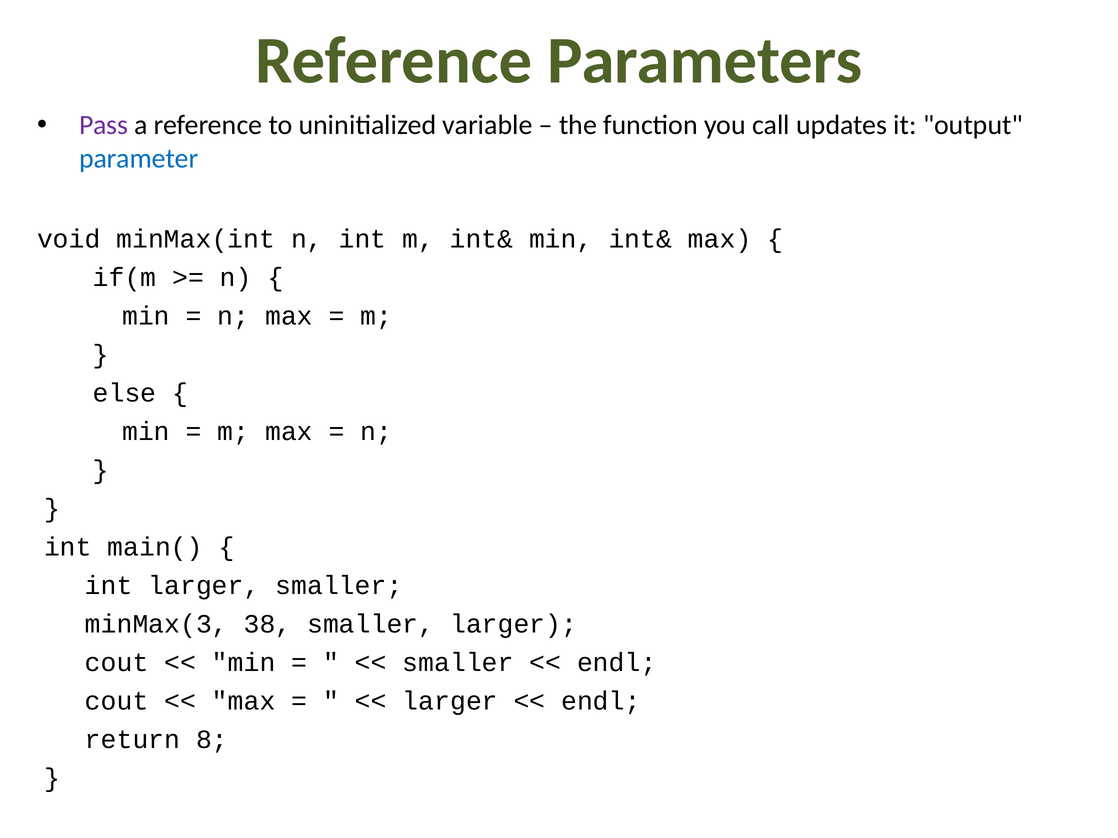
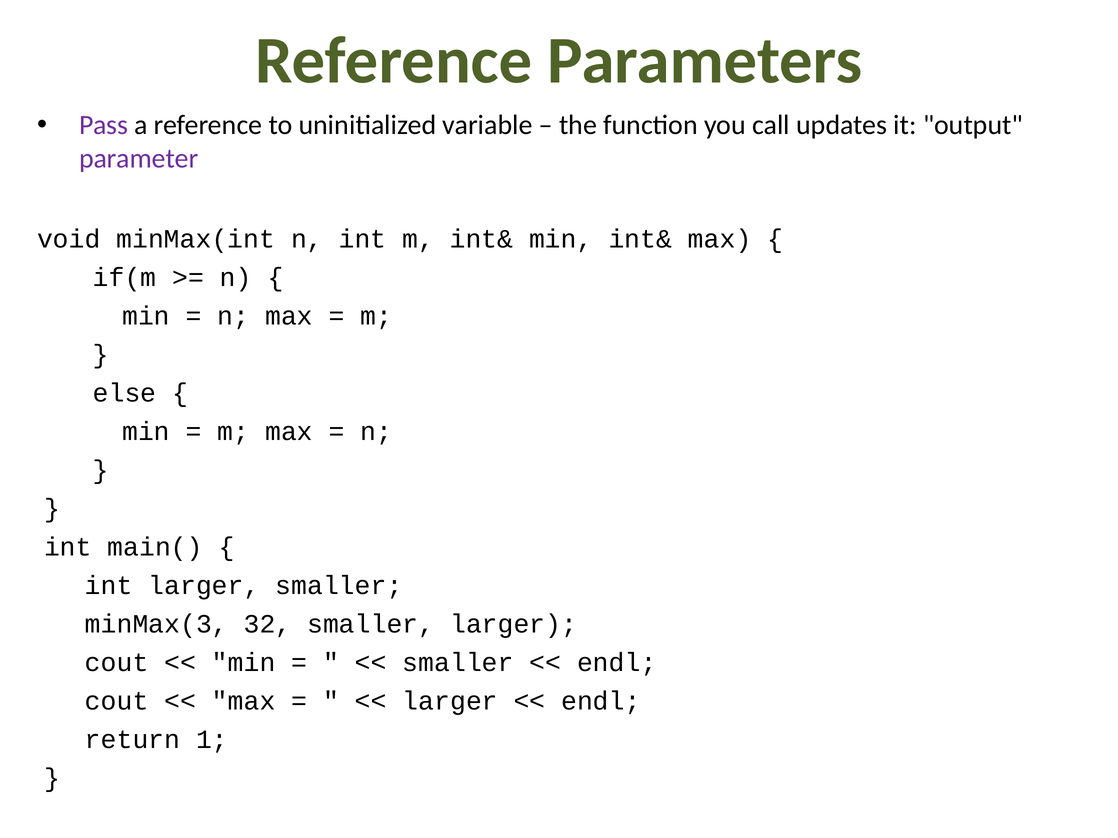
parameter colour: blue -> purple
38: 38 -> 32
8: 8 -> 1
